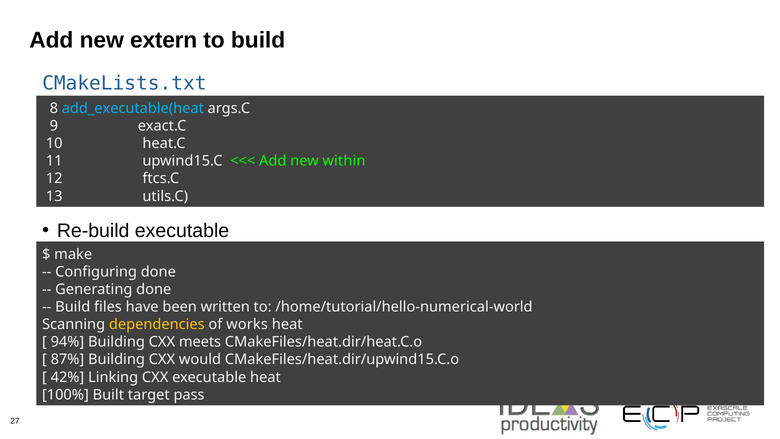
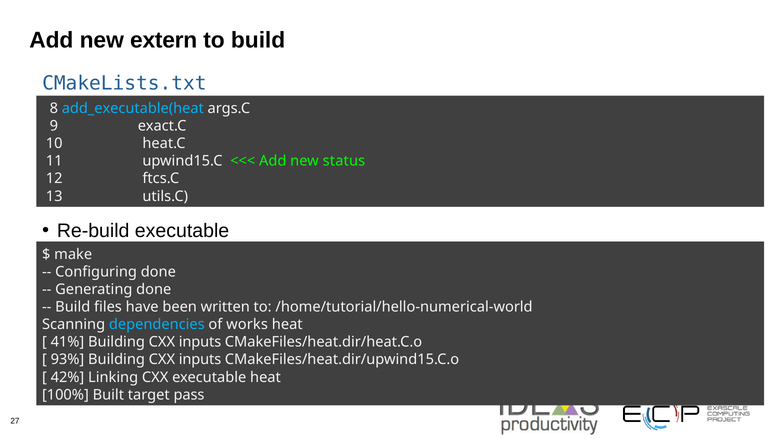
within: within -> status
dependencies colour: yellow -> light blue
94%: 94% -> 41%
meets at (200, 342): meets -> inputs
87%: 87% -> 93%
would at (200, 360): would -> inputs
